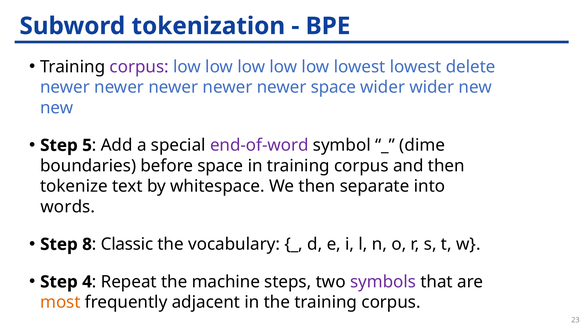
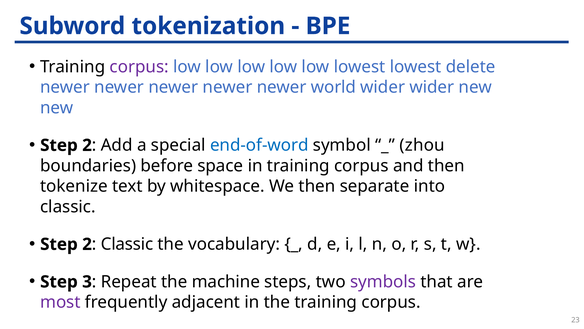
newer space: space -> world
5 at (87, 145): 5 -> 2
end-of-word colour: purple -> blue
dime: dime -> zhou
words at (68, 206): words -> classic
8 at (87, 244): 8 -> 2
4: 4 -> 3
most colour: orange -> purple
